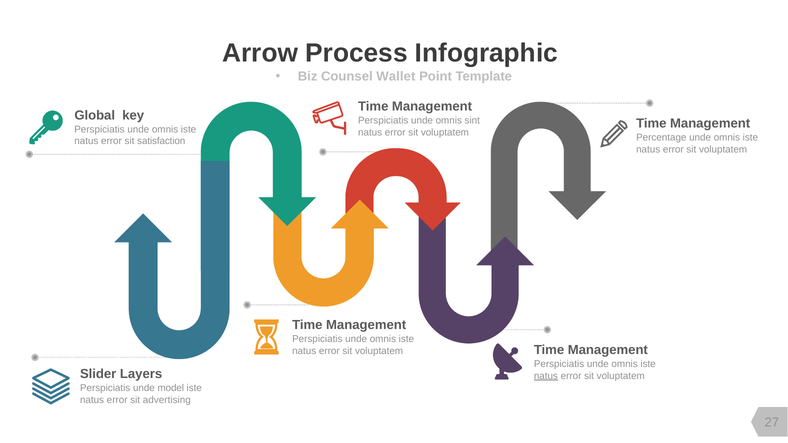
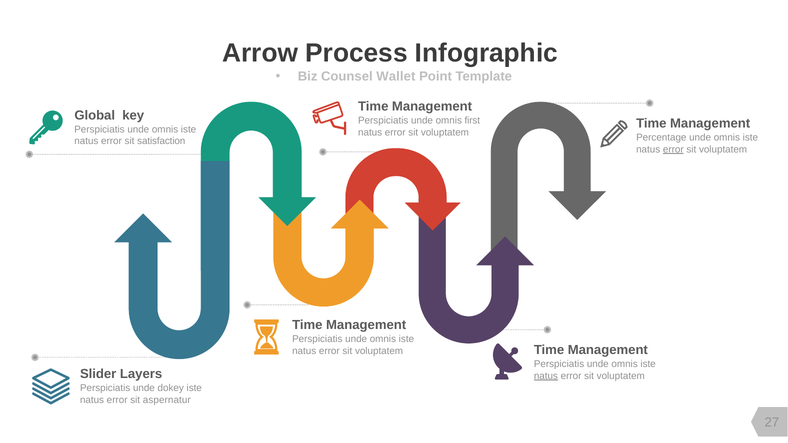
sint: sint -> first
error at (673, 149) underline: none -> present
model: model -> dokey
advertising: advertising -> aspernatur
